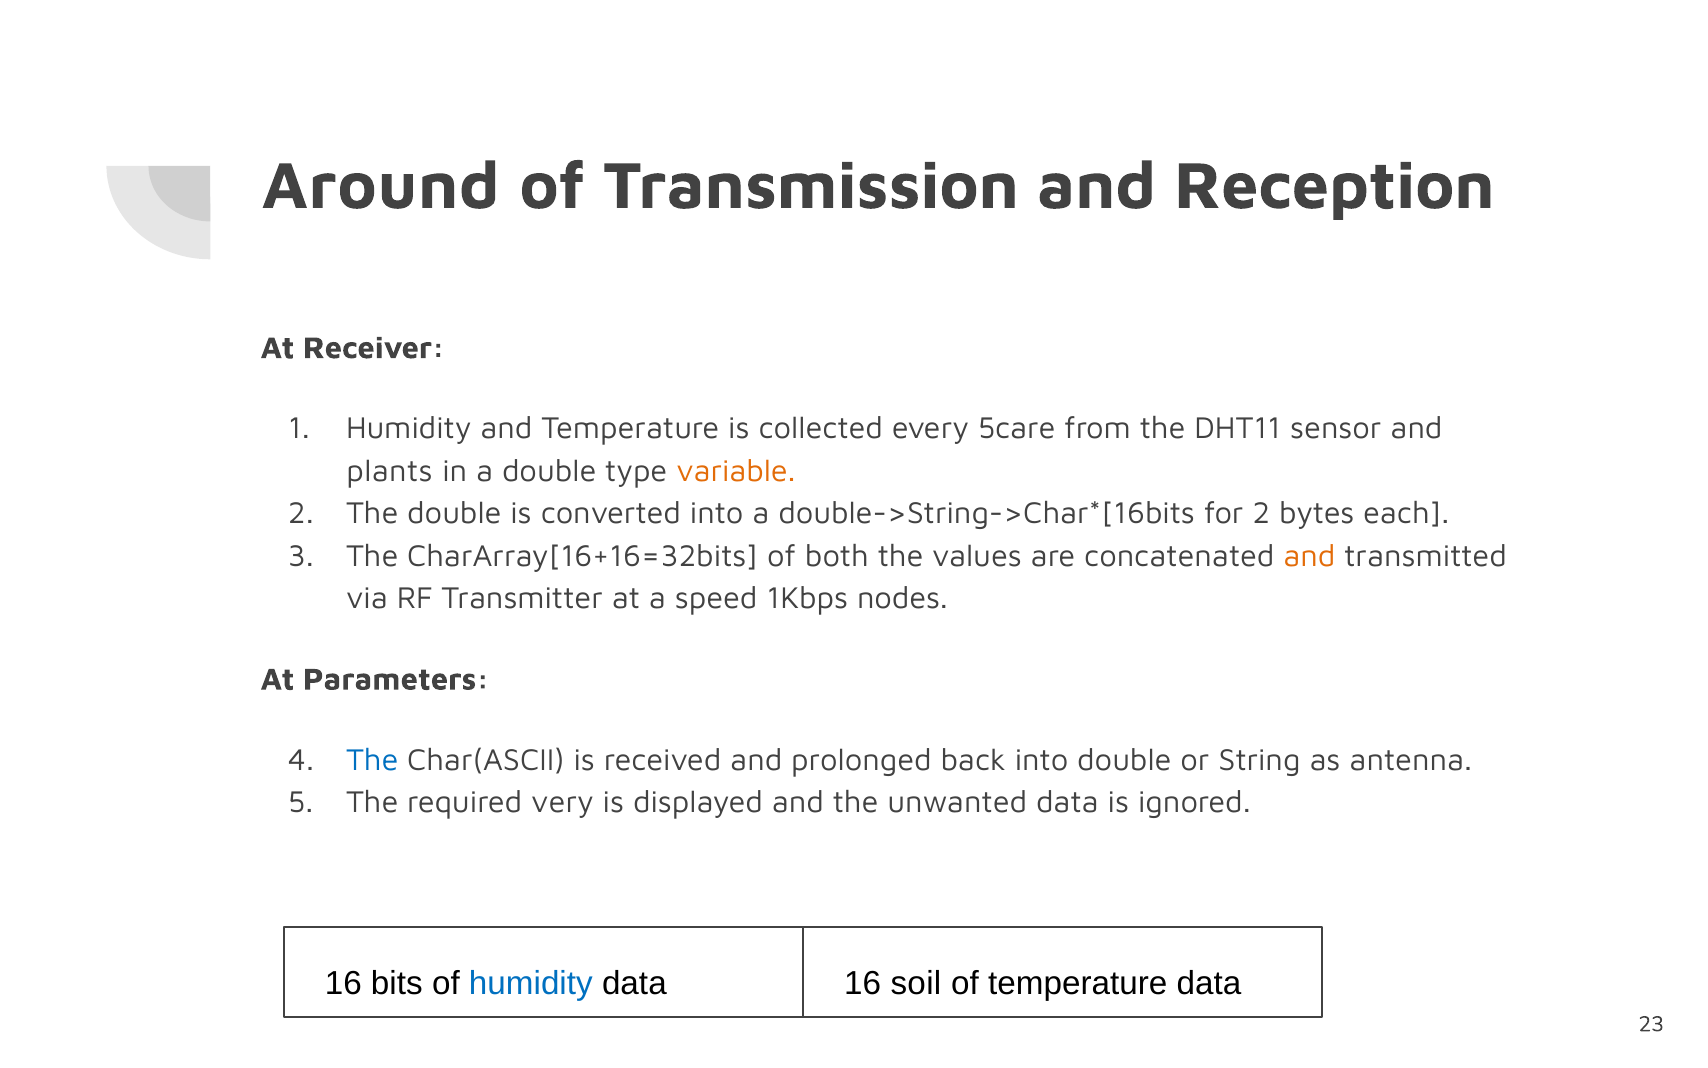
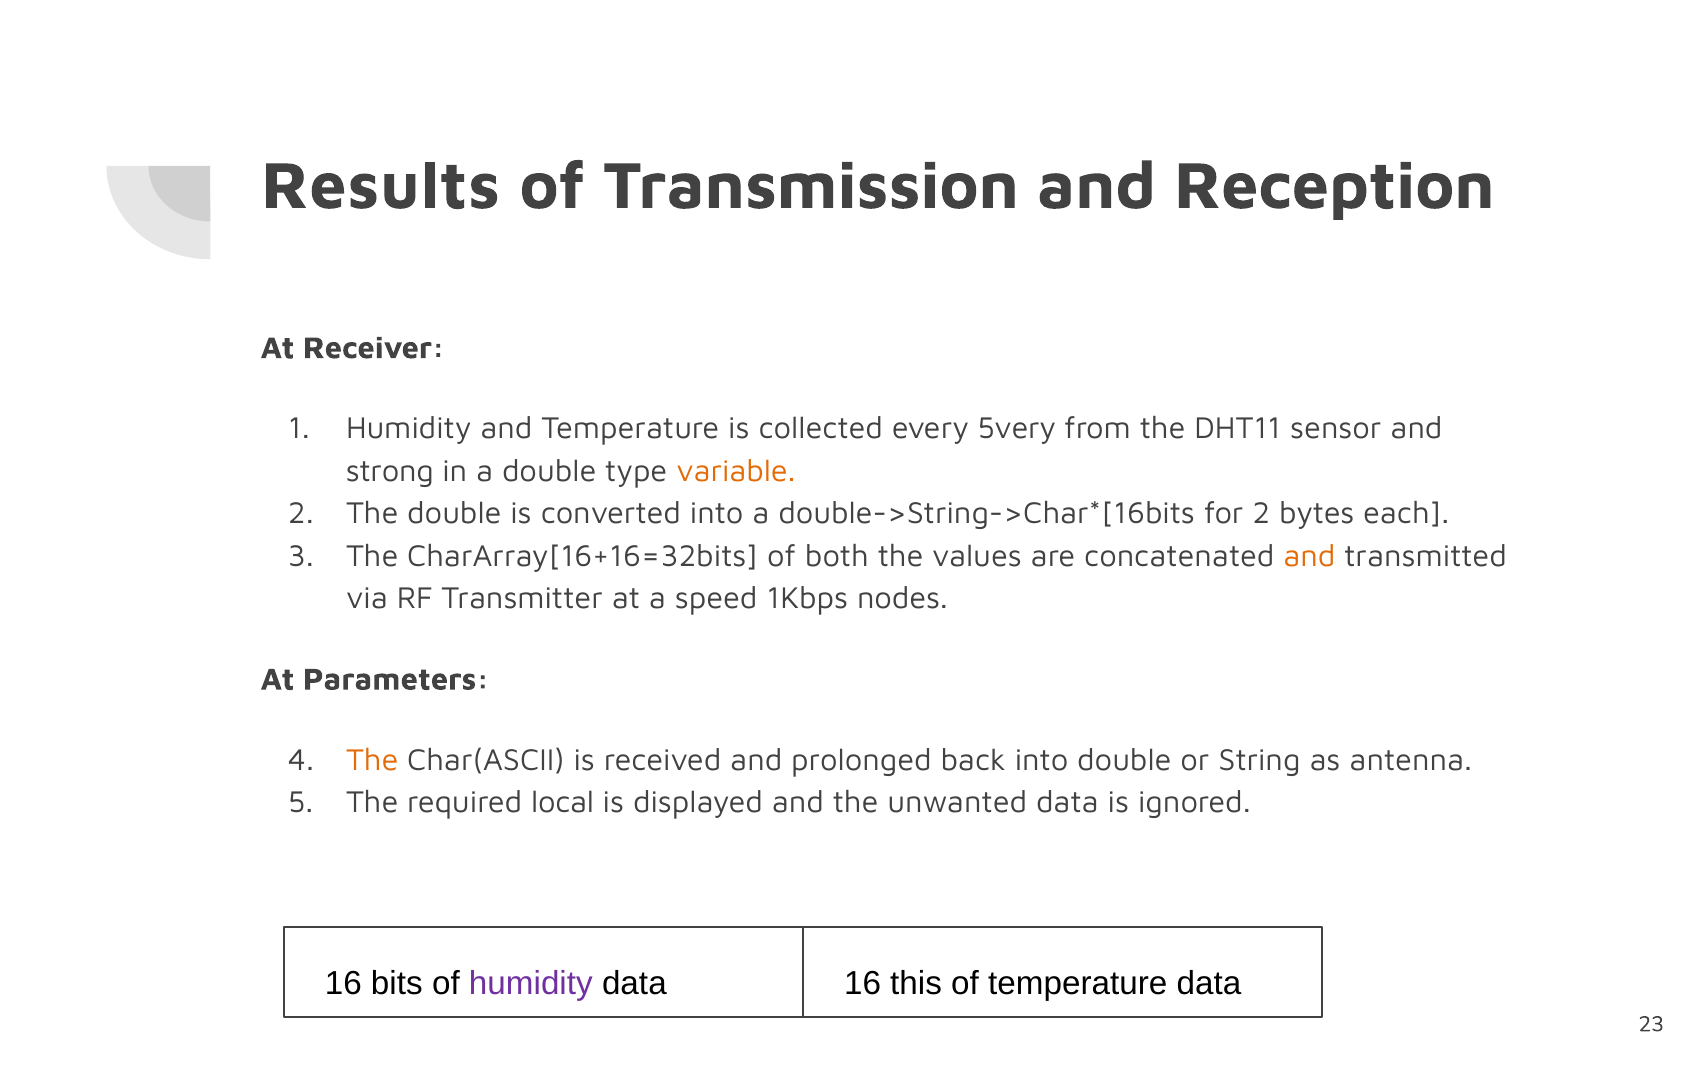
Around: Around -> Results
5care: 5care -> 5very
plants: plants -> strong
The at (372, 759) colour: blue -> orange
very: very -> local
humidity at (531, 983) colour: blue -> purple
soil: soil -> this
